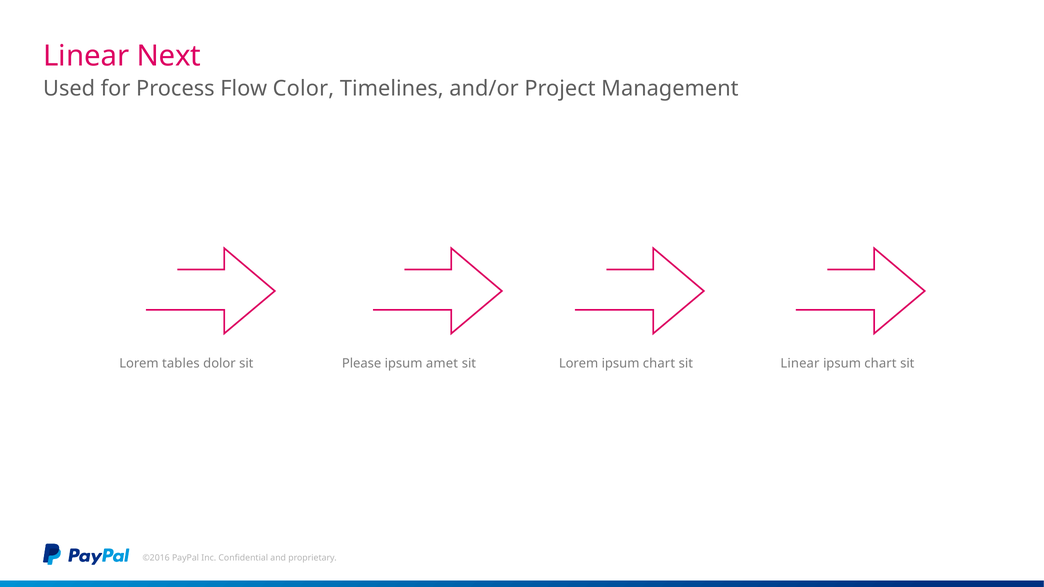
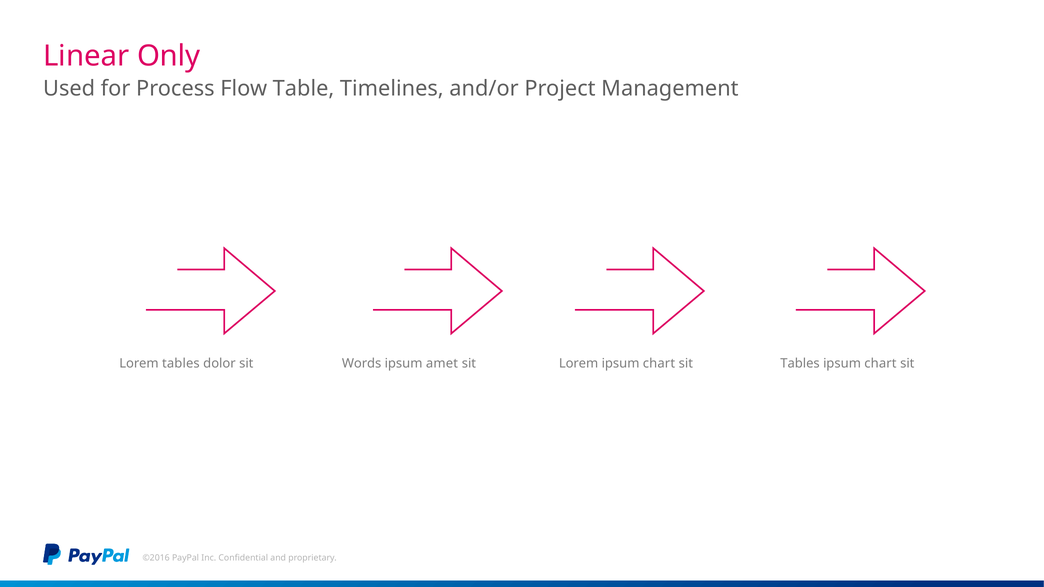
Next: Next -> Only
Color: Color -> Table
Please: Please -> Words
sit Linear: Linear -> Tables
